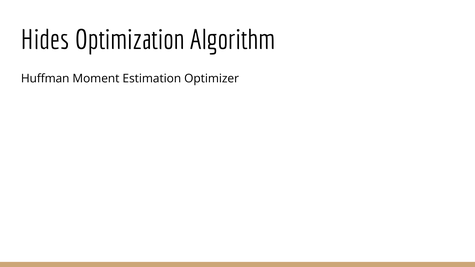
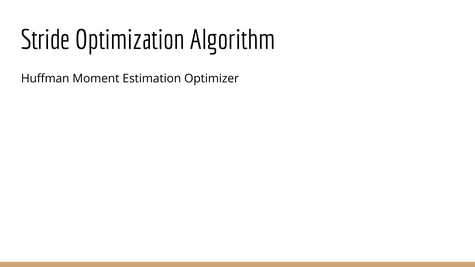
Hides: Hides -> Stride
